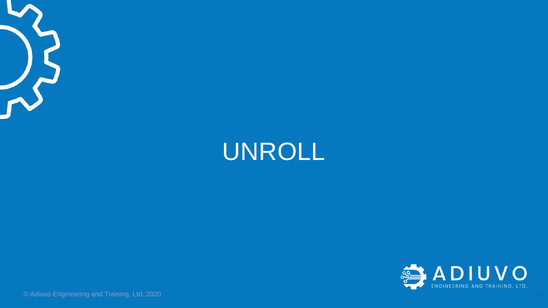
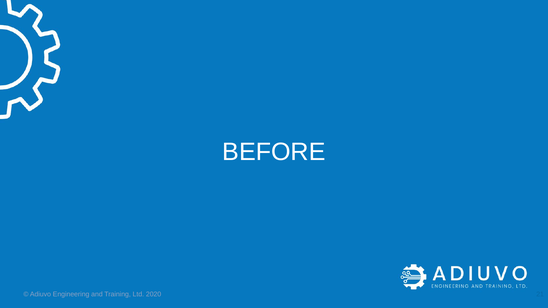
UNROLL: UNROLL -> BEFORE
